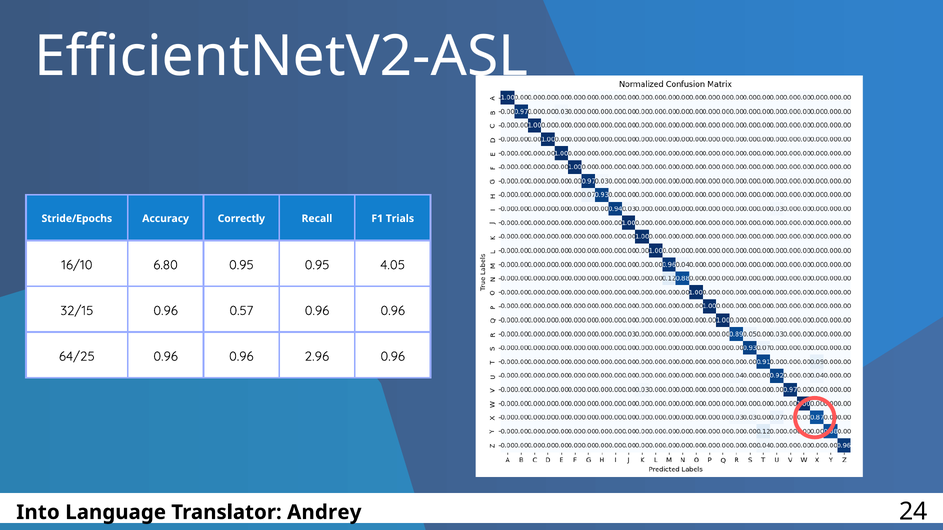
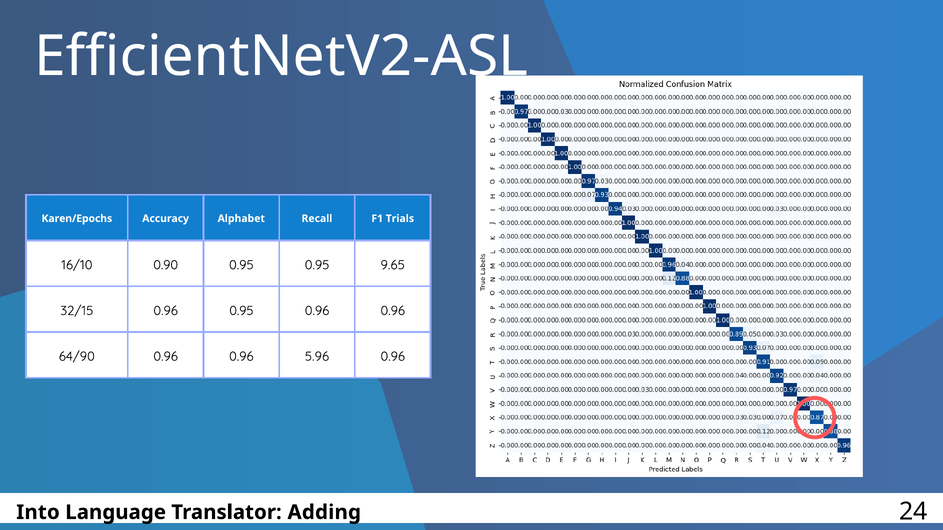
Stride/Epochs: Stride/Epochs -> Karen/Epochs
Correctly: Correctly -> Alphabet
6.80: 6.80 -> 0.90
4.05: 4.05 -> 9.65
0.96 0.57: 0.57 -> 0.95
64/25: 64/25 -> 64/90
2.96: 2.96 -> 5.96
Andrey: Andrey -> Adding
